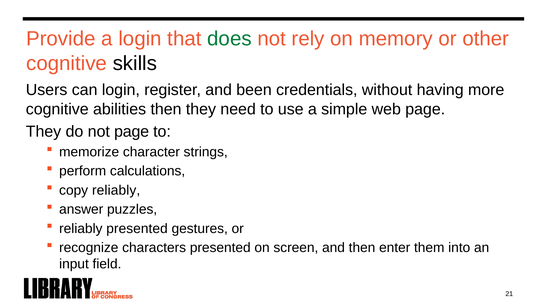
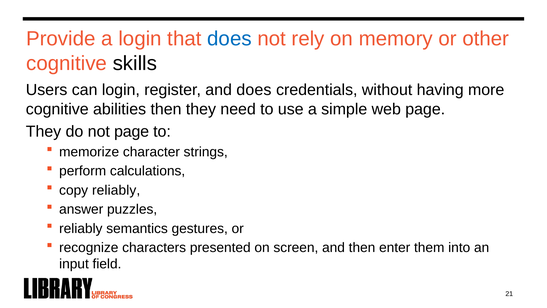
does at (229, 39) colour: green -> blue
and been: been -> does
reliably presented: presented -> semantics
